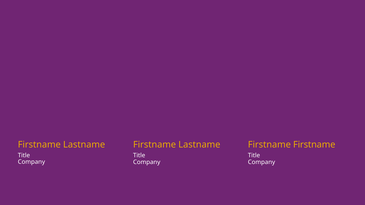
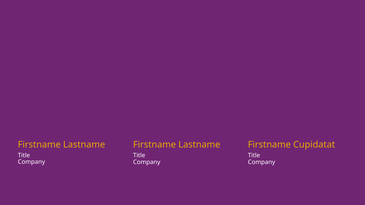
Firstname Firstname: Firstname -> Cupidatat
